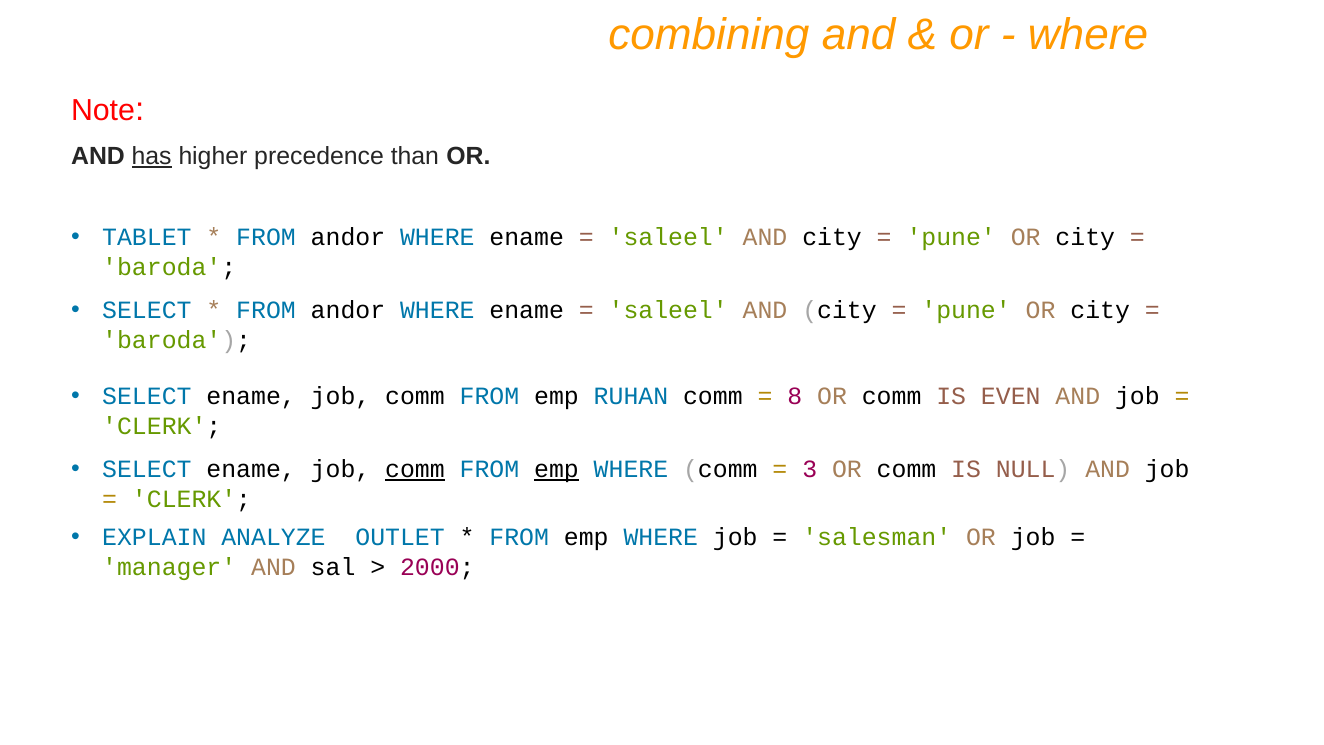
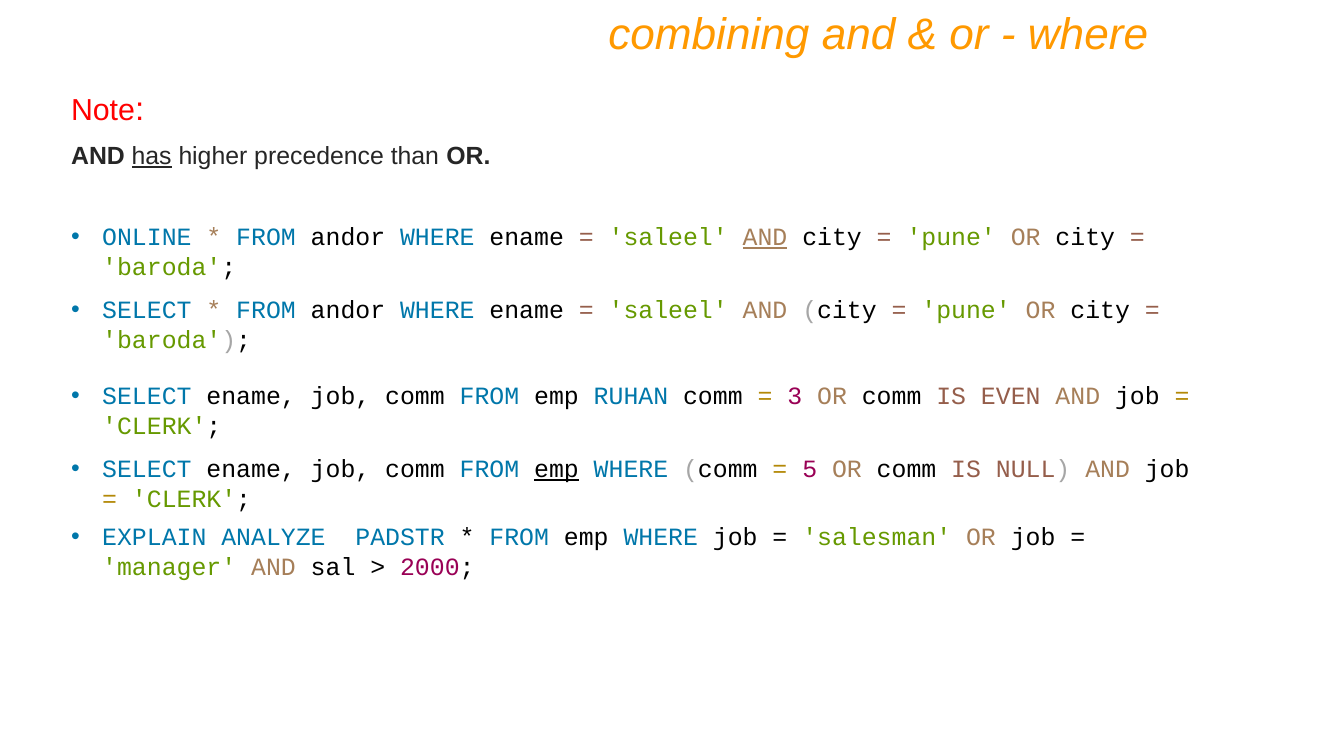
TABLET: TABLET -> ONLINE
AND at (765, 237) underline: none -> present
8: 8 -> 3
comm at (415, 469) underline: present -> none
3: 3 -> 5
OUTLET: OUTLET -> PADSTR
